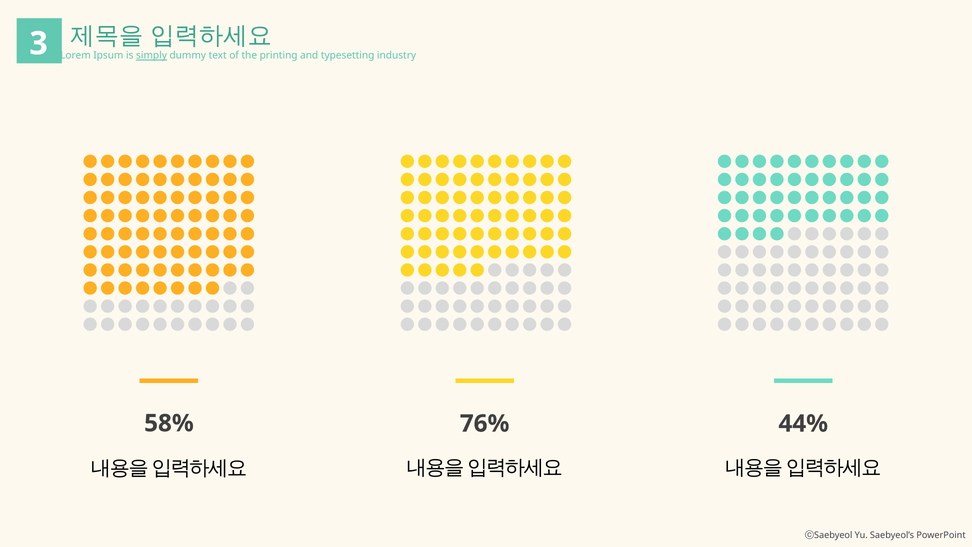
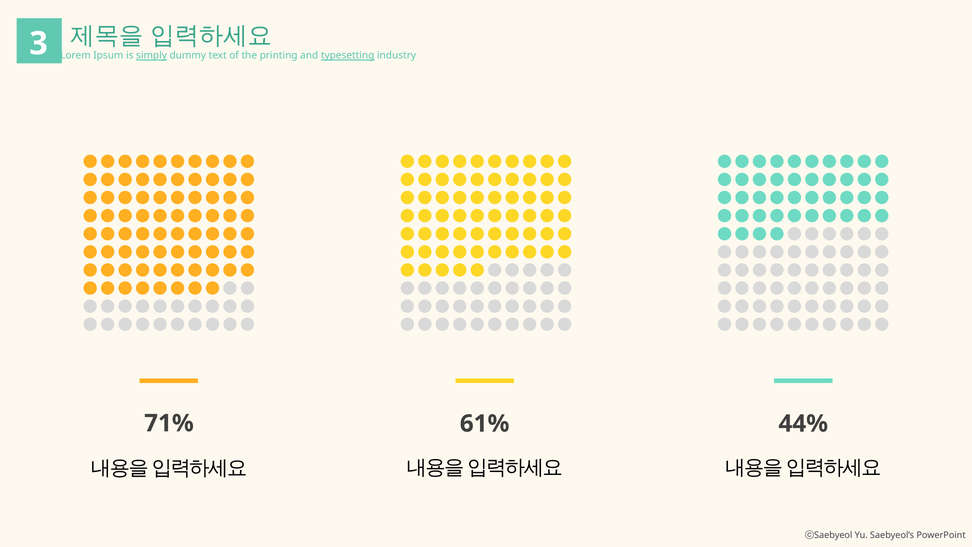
typesetting underline: none -> present
58%: 58% -> 71%
76%: 76% -> 61%
